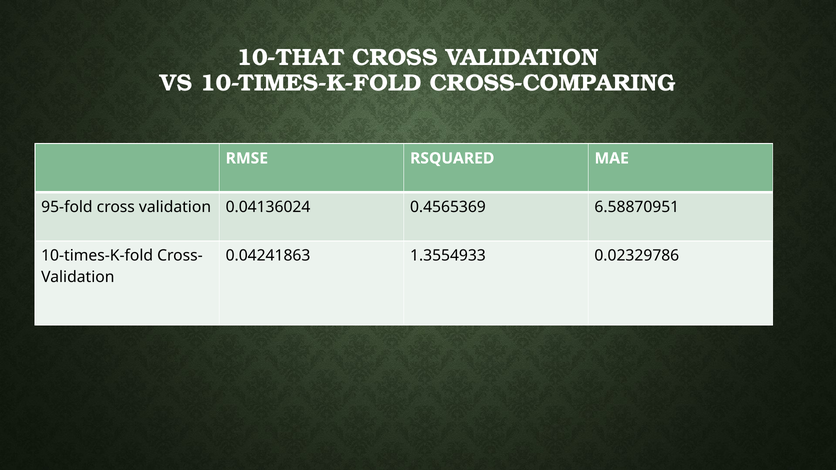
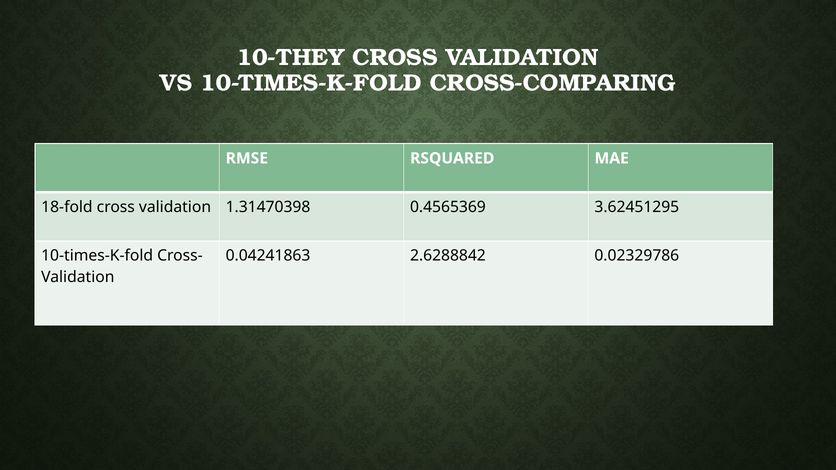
10-THAT: 10-THAT -> 10-THEY
95-fold: 95-fold -> 18-fold
0.04136024: 0.04136024 -> 1.31470398
6.58870951: 6.58870951 -> 3.62451295
1.3554933: 1.3554933 -> 2.6288842
